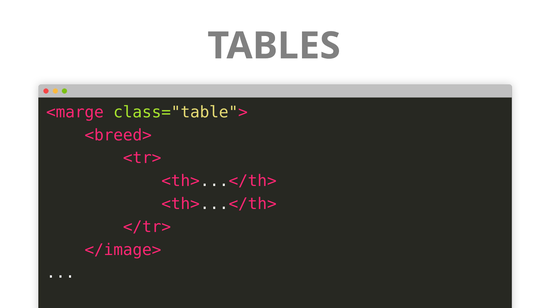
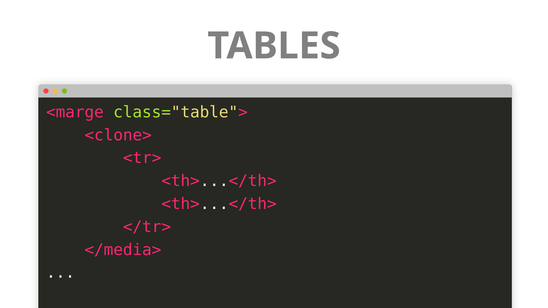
<breed>: <breed> -> <clone>
</image>: </image> -> </media>
